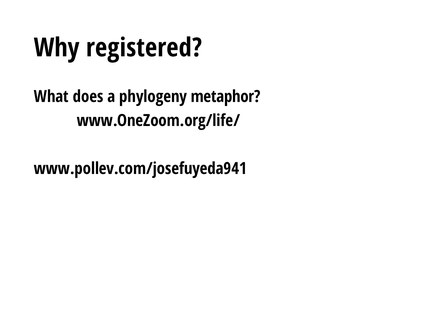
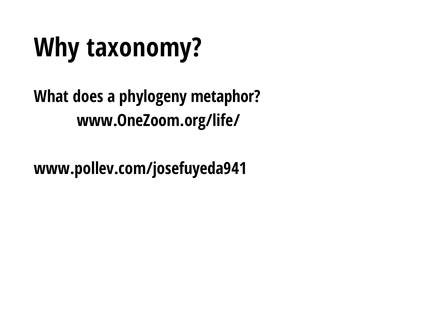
registered: registered -> taxonomy
